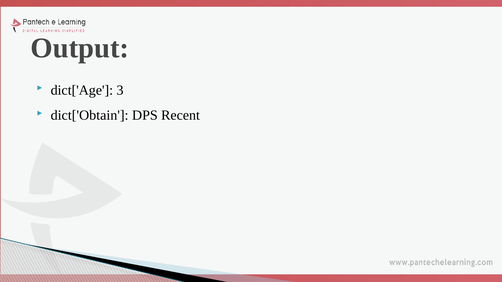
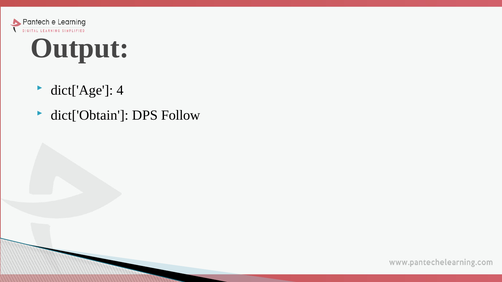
3: 3 -> 4
Recent: Recent -> Follow
